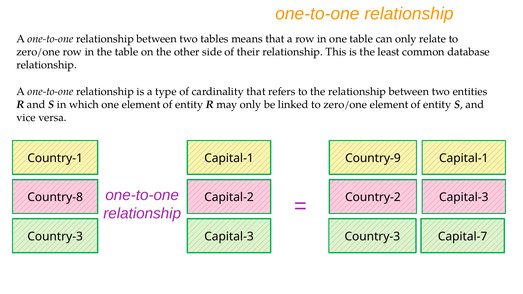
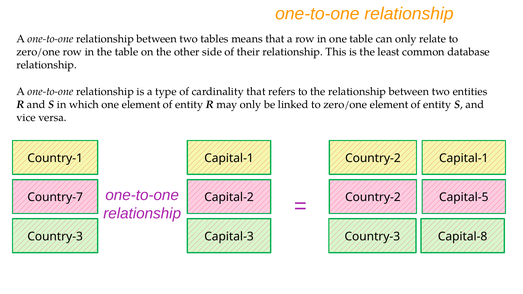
Capital-1 Country-9: Country-9 -> Country-2
Country-8: Country-8 -> Country-7
Country-2 Capital-3: Capital-3 -> Capital-5
Capital-7: Capital-7 -> Capital-8
